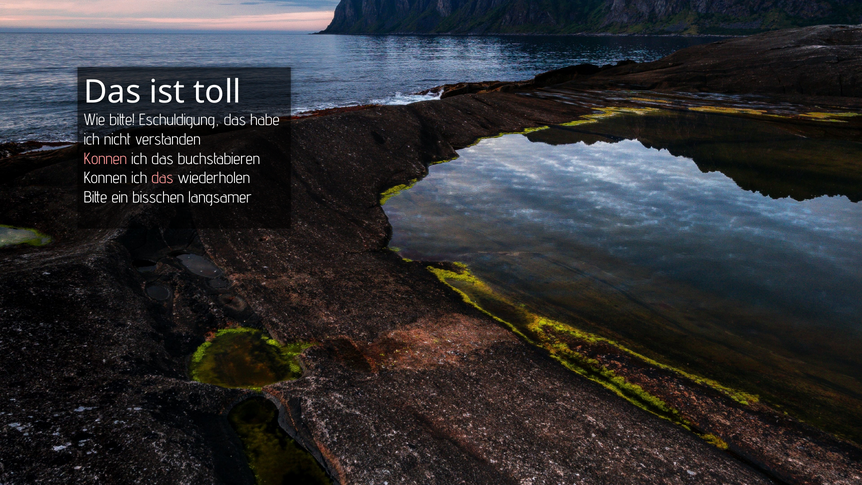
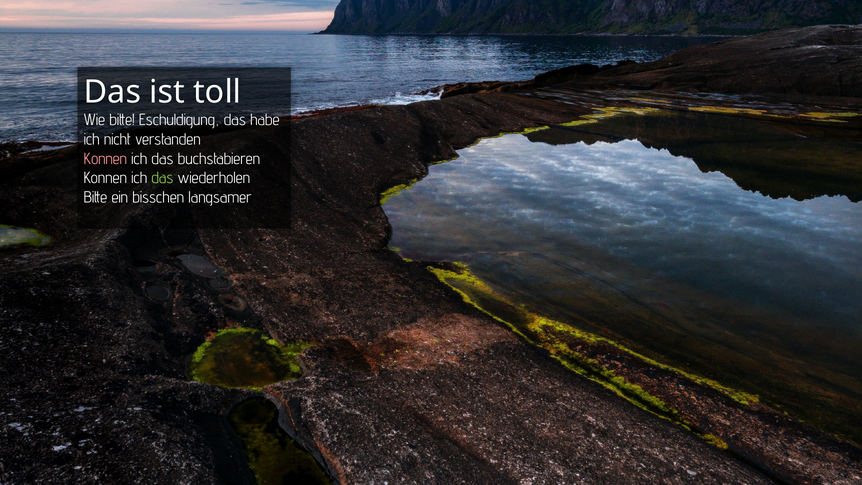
das at (162, 178) colour: pink -> light green
